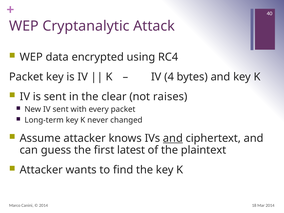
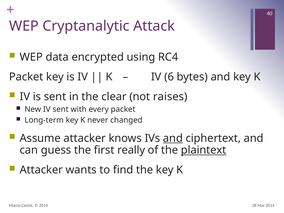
4: 4 -> 6
latest: latest -> really
plaintext underline: none -> present
